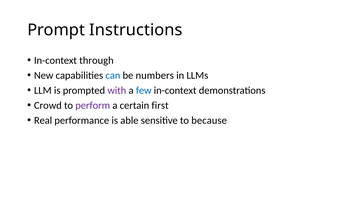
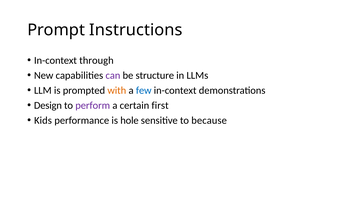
can colour: blue -> purple
numbers: numbers -> structure
with colour: purple -> orange
Crowd: Crowd -> Design
Real: Real -> Kids
able: able -> hole
